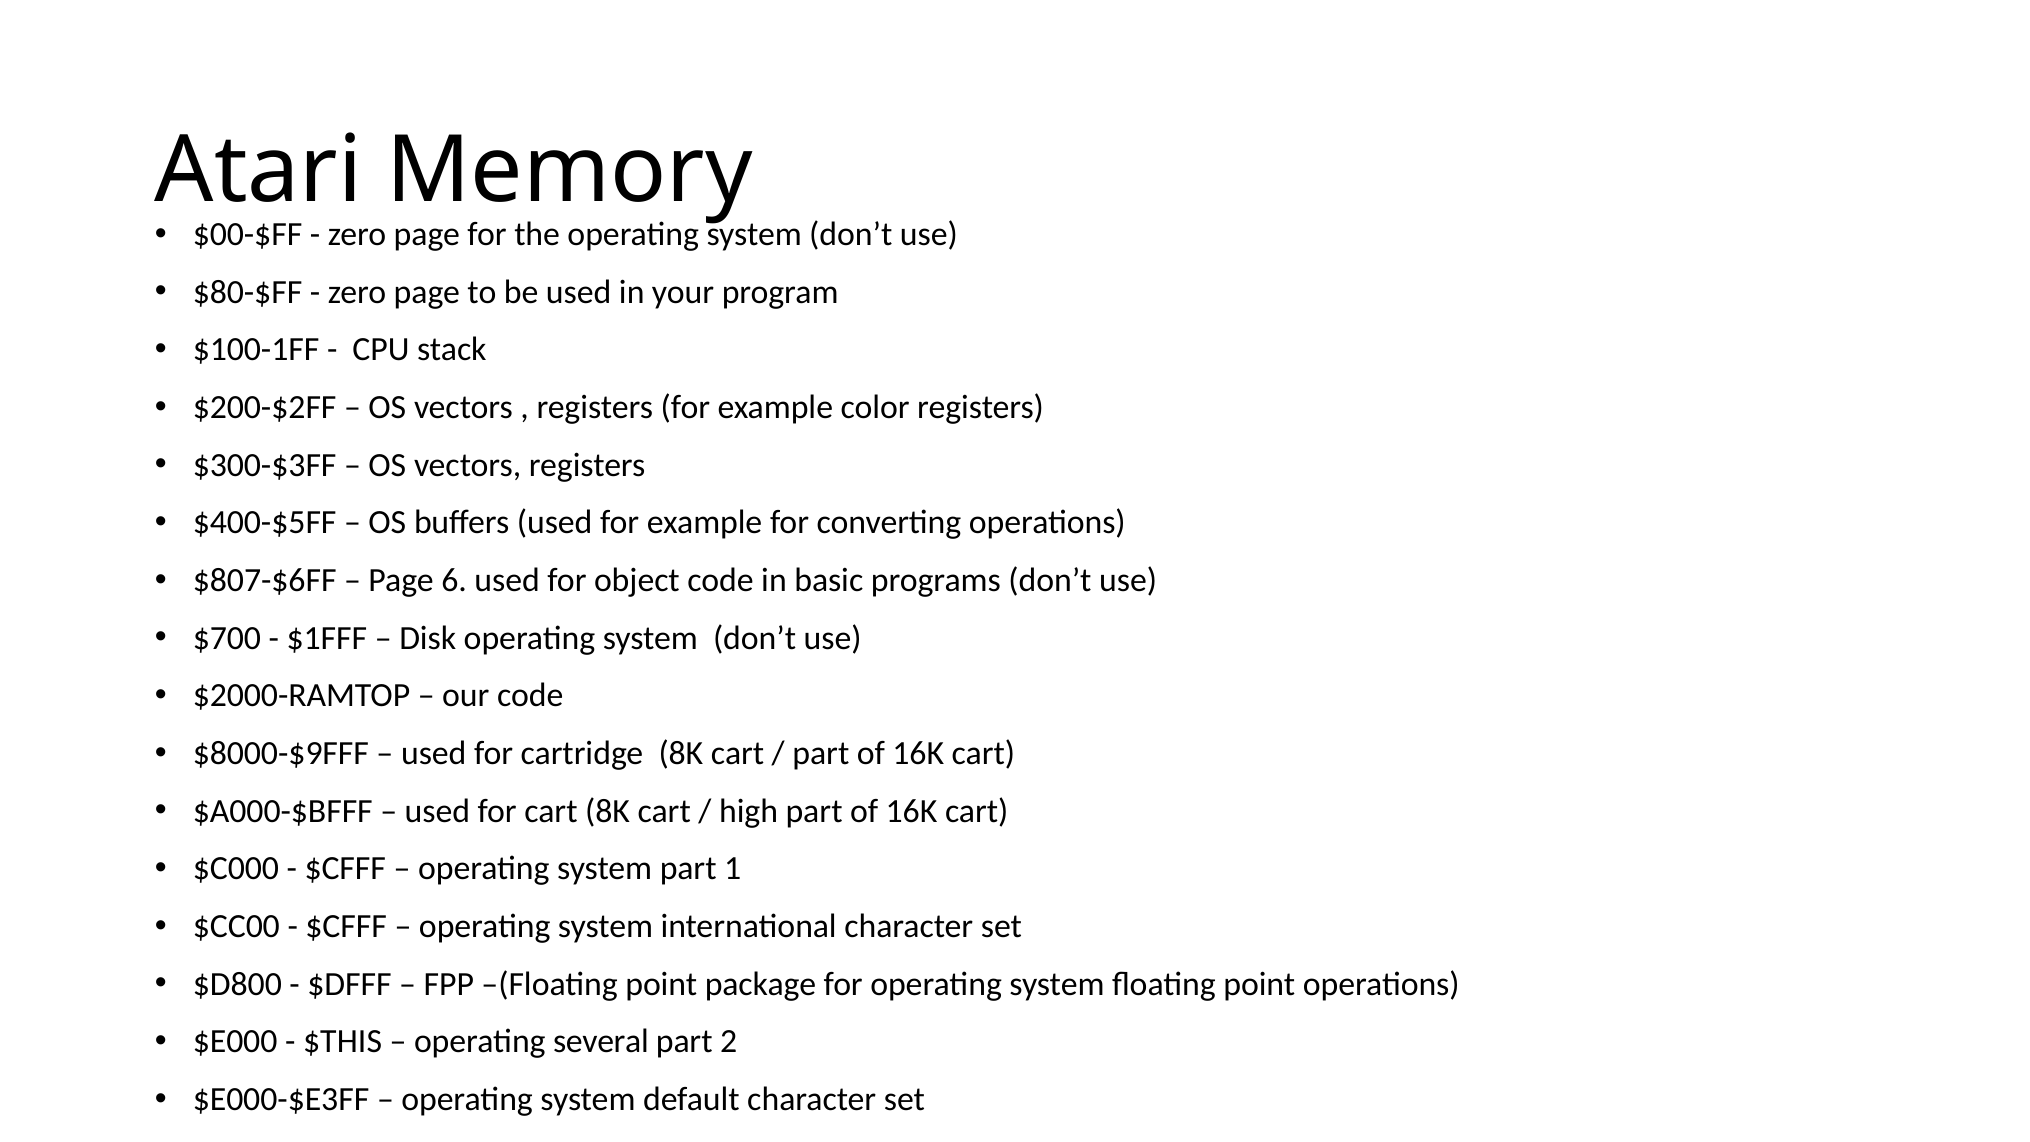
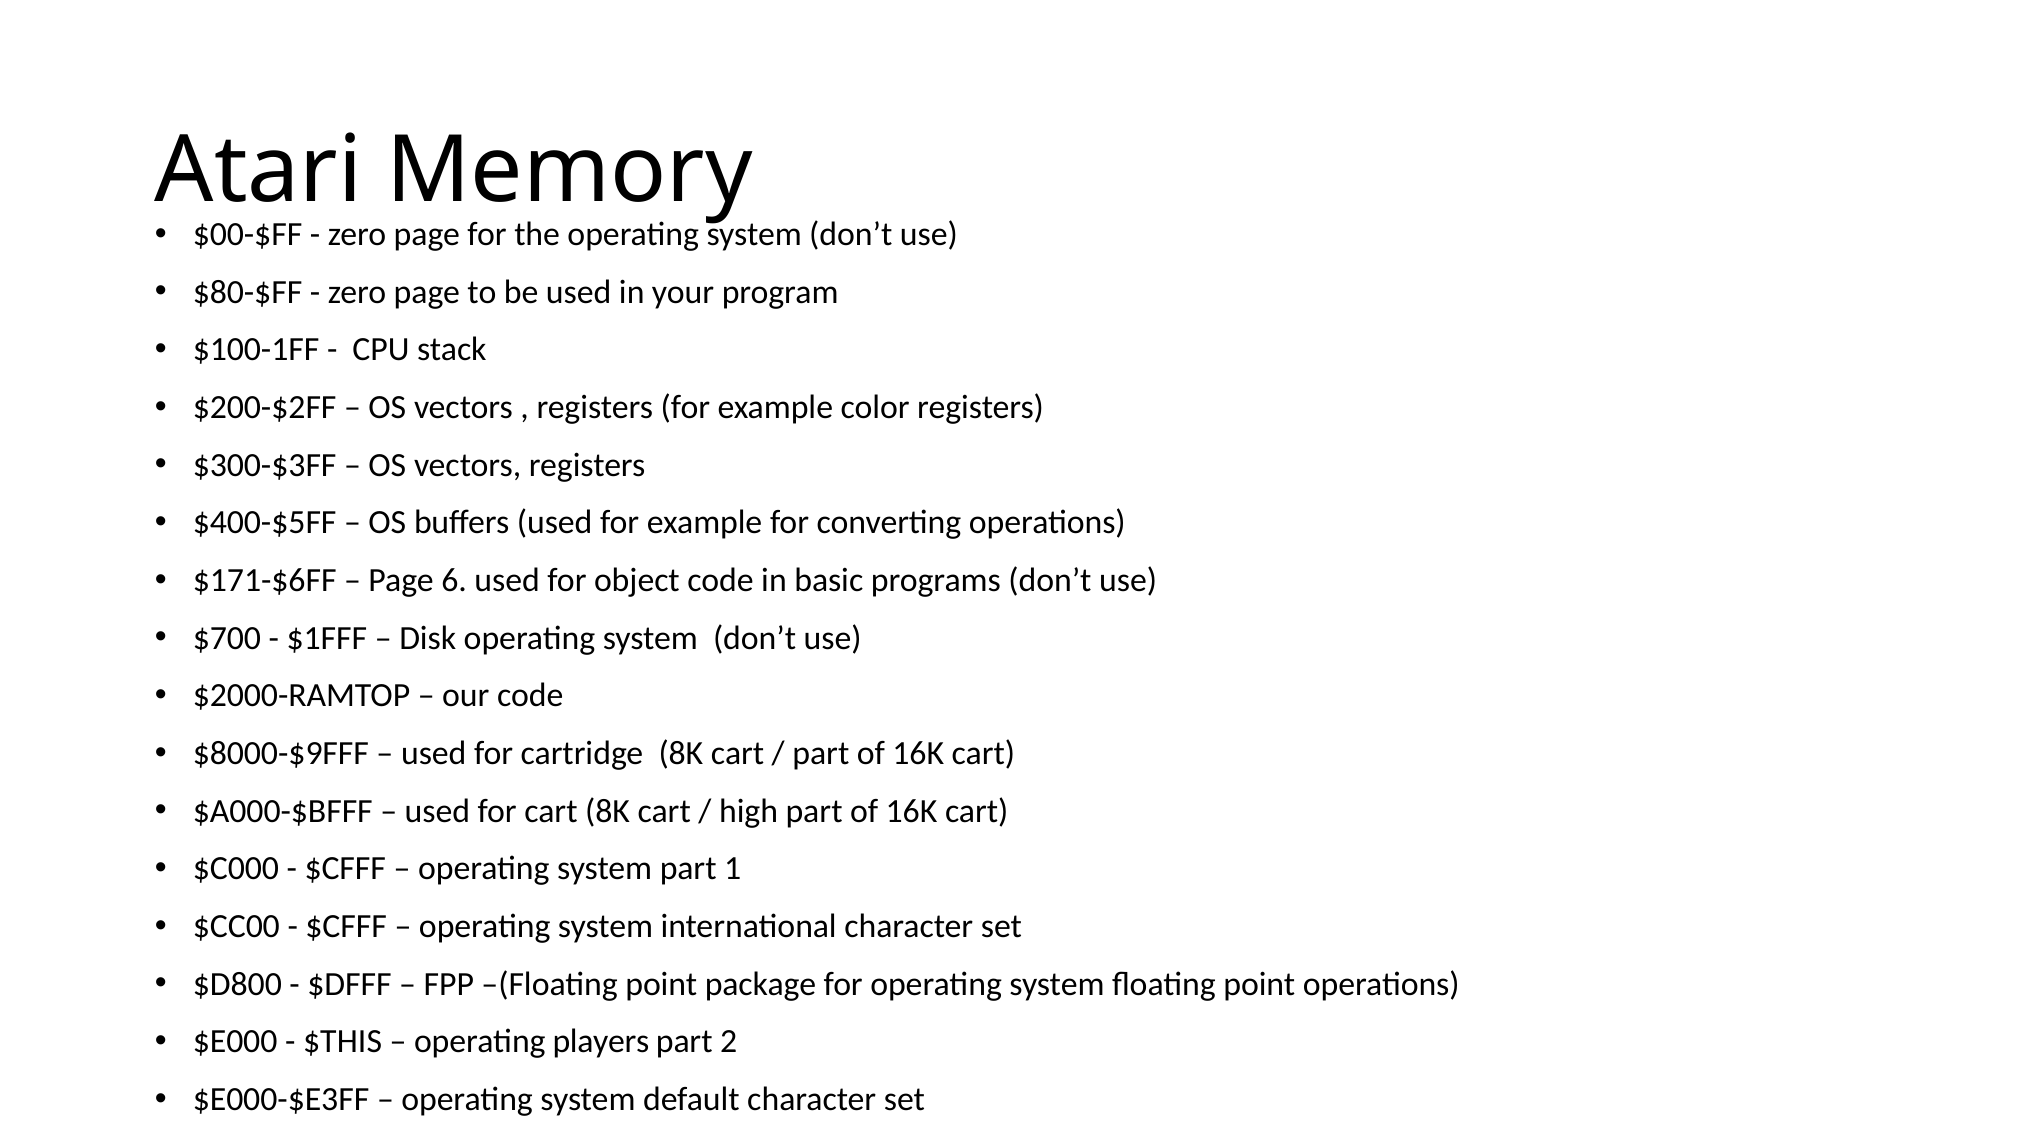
$807-$6FF: $807-$6FF -> $171-$6FF
several: several -> players
